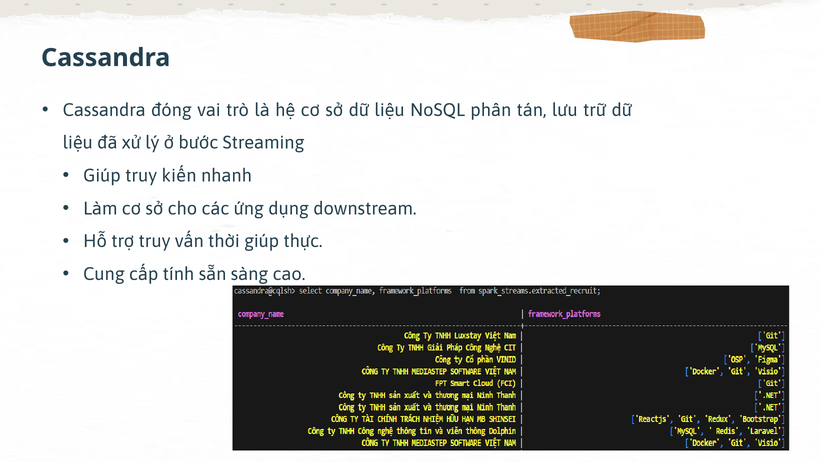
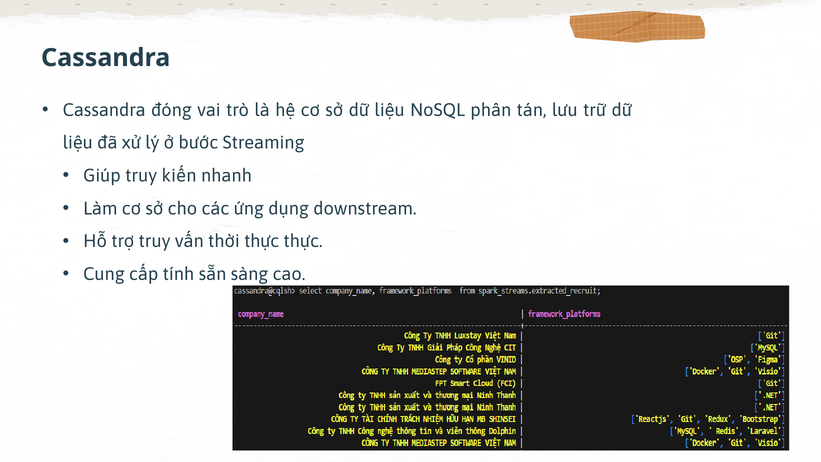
thời giúp: giúp -> thực
